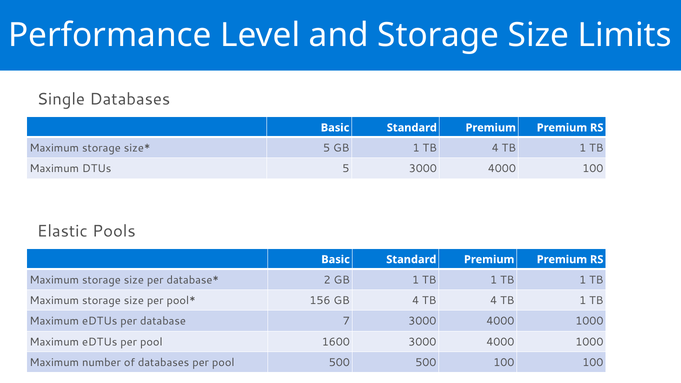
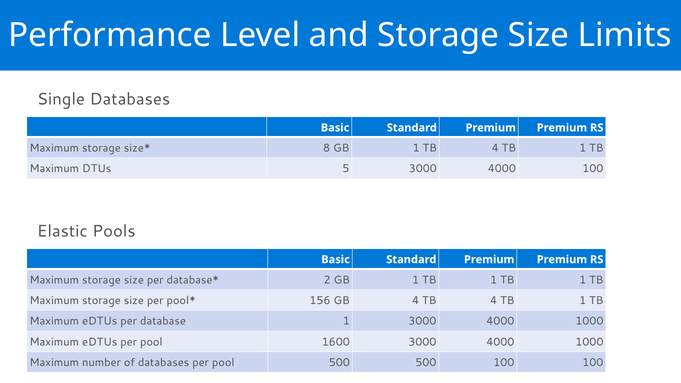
5 at (327, 148): 5 -> 8
database 7: 7 -> 1
